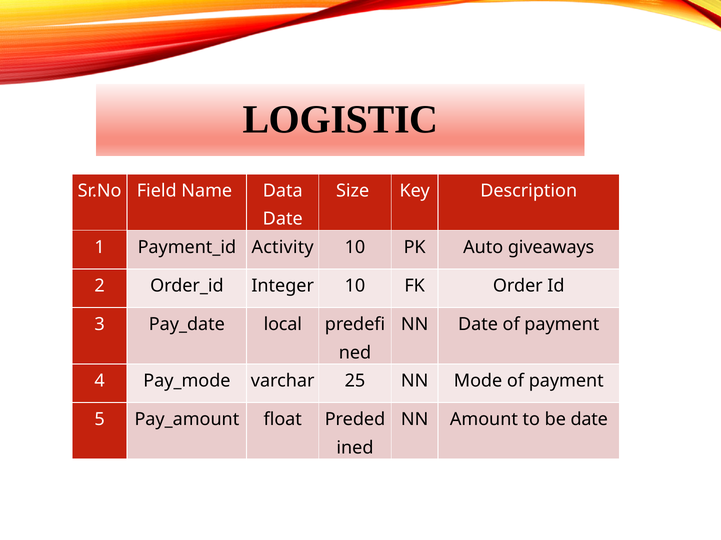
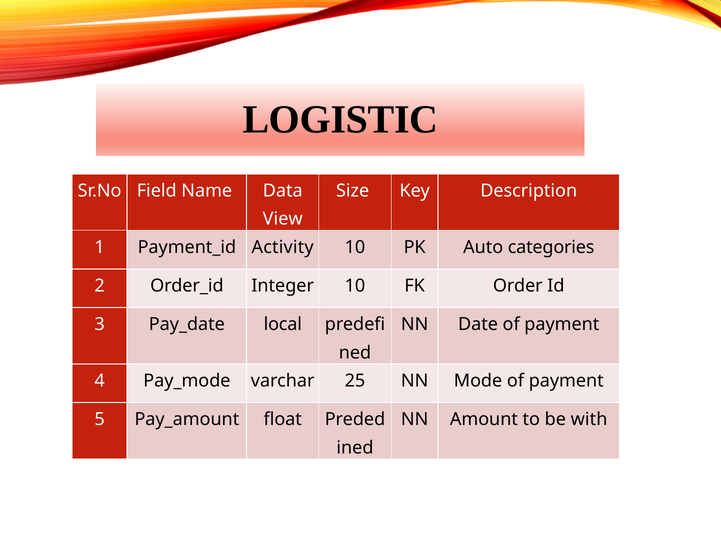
Date at (283, 219): Date -> View
giveaways: giveaways -> categories
be date: date -> with
